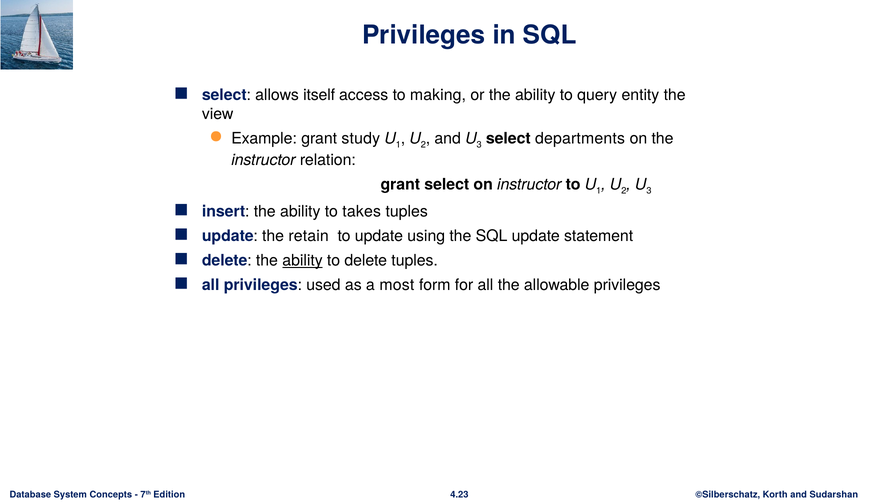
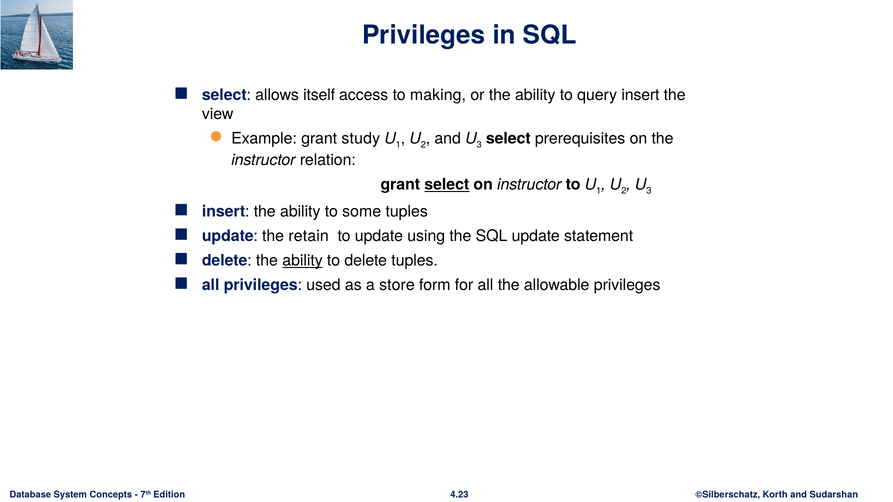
query entity: entity -> insert
departments: departments -> prerequisites
select at (447, 185) underline: none -> present
takes: takes -> some
most: most -> store
